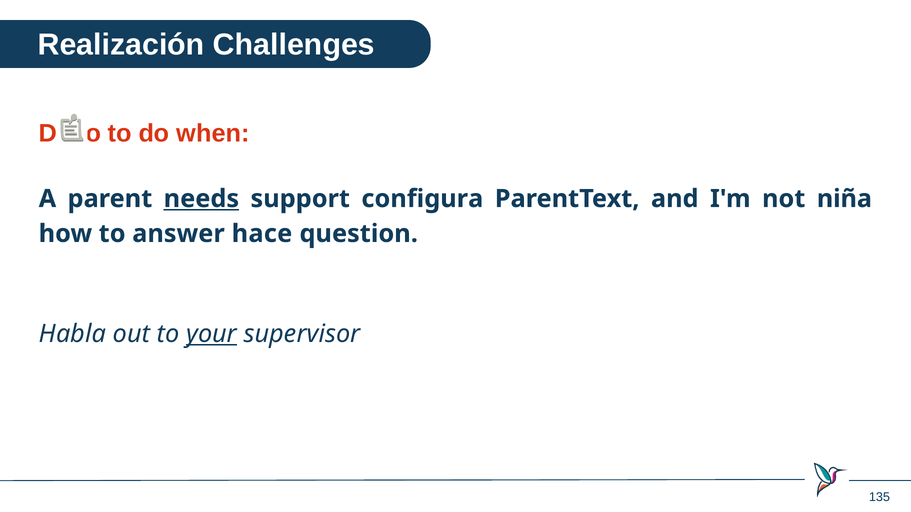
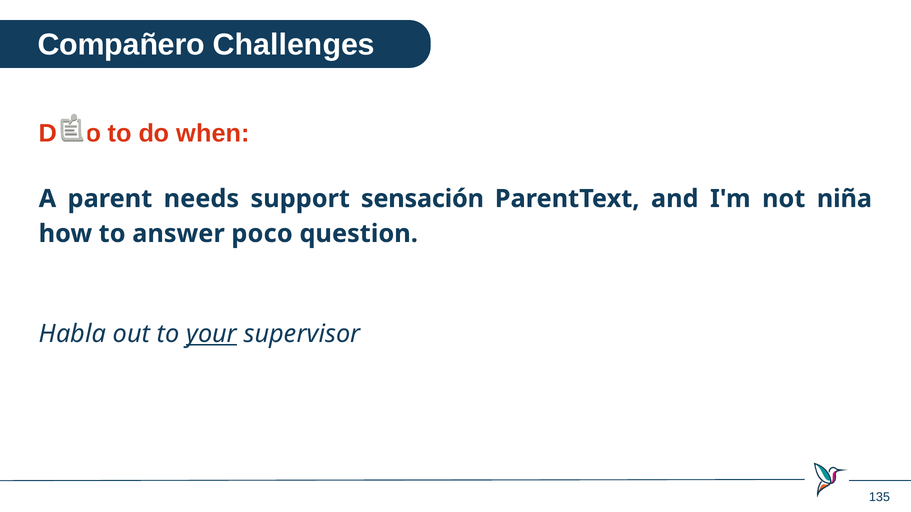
Realización: Realización -> Compañero
needs underline: present -> none
configura: configura -> sensación
hace: hace -> poco
